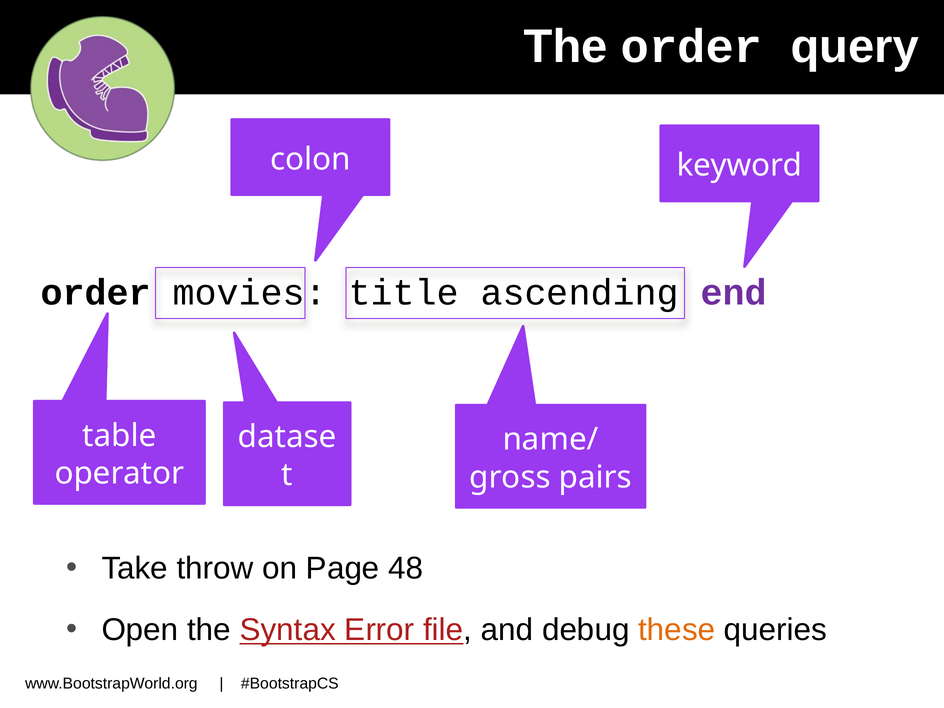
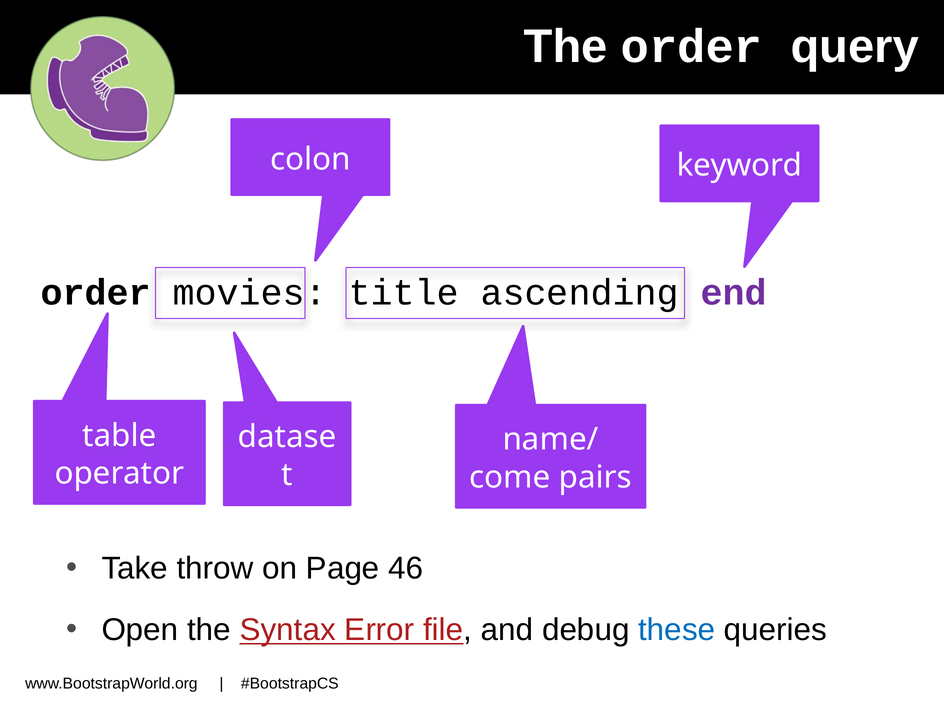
gross: gross -> come
48: 48 -> 46
these colour: orange -> blue
